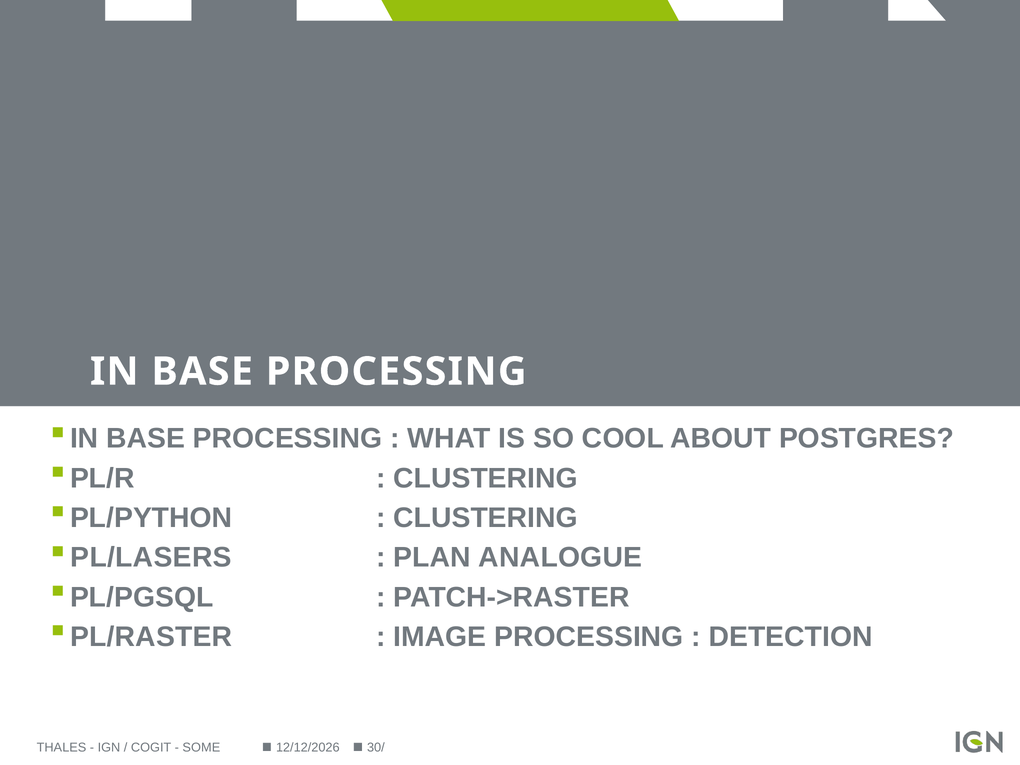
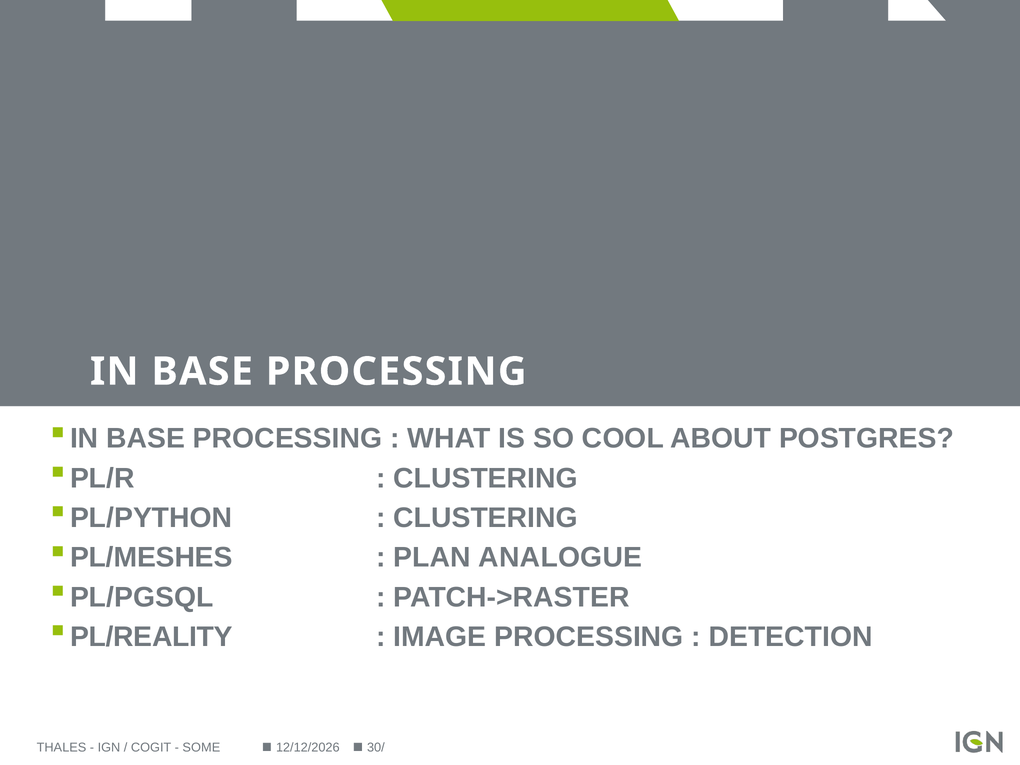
PL/LASERS: PL/LASERS -> PL/MESHES
PL/RASTER: PL/RASTER -> PL/REALITY
